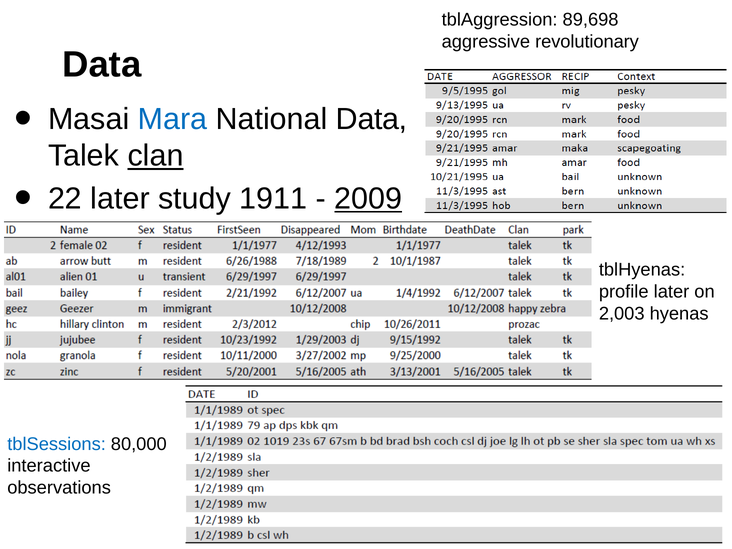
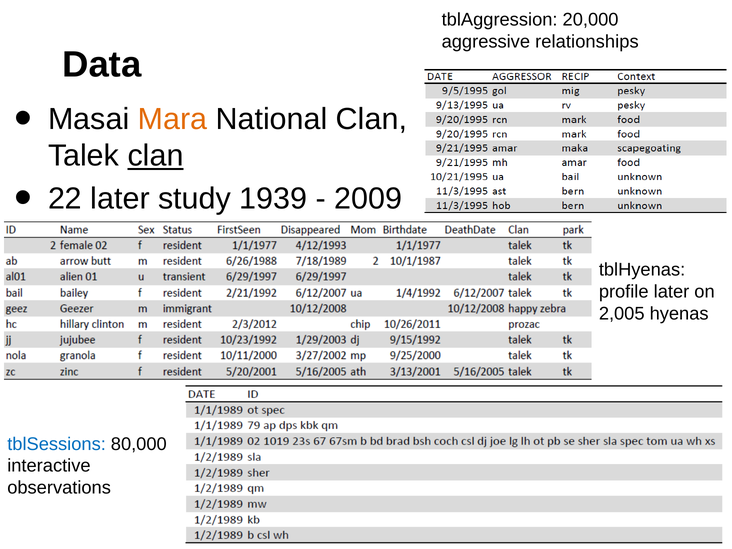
89,698: 89,698 -> 20,000
revolutionary: revolutionary -> relationships
Mara colour: blue -> orange
National Data: Data -> Clan
1911: 1911 -> 1939
2009 underline: present -> none
2,003: 2,003 -> 2,005
